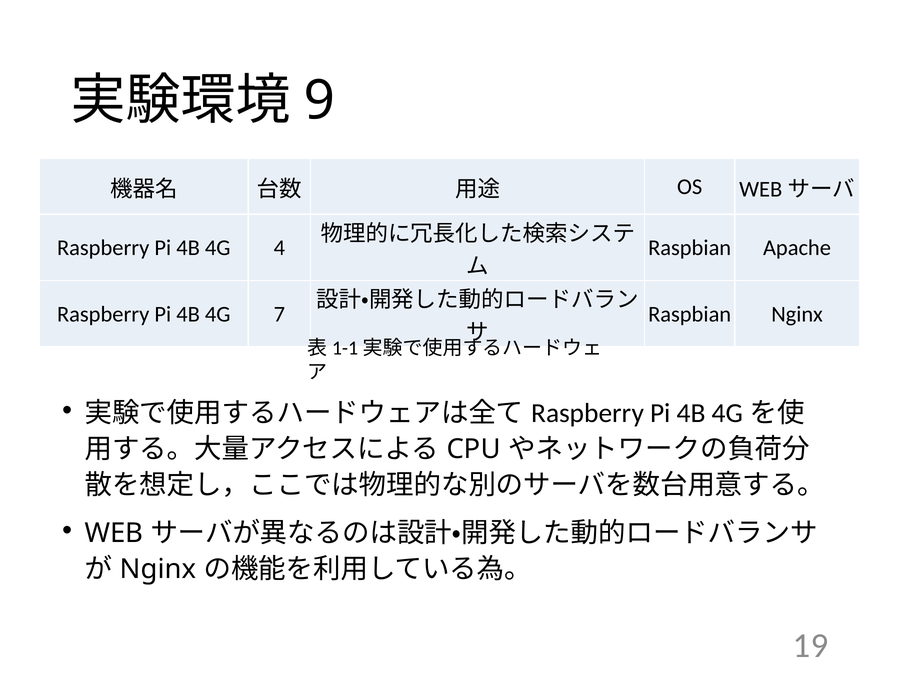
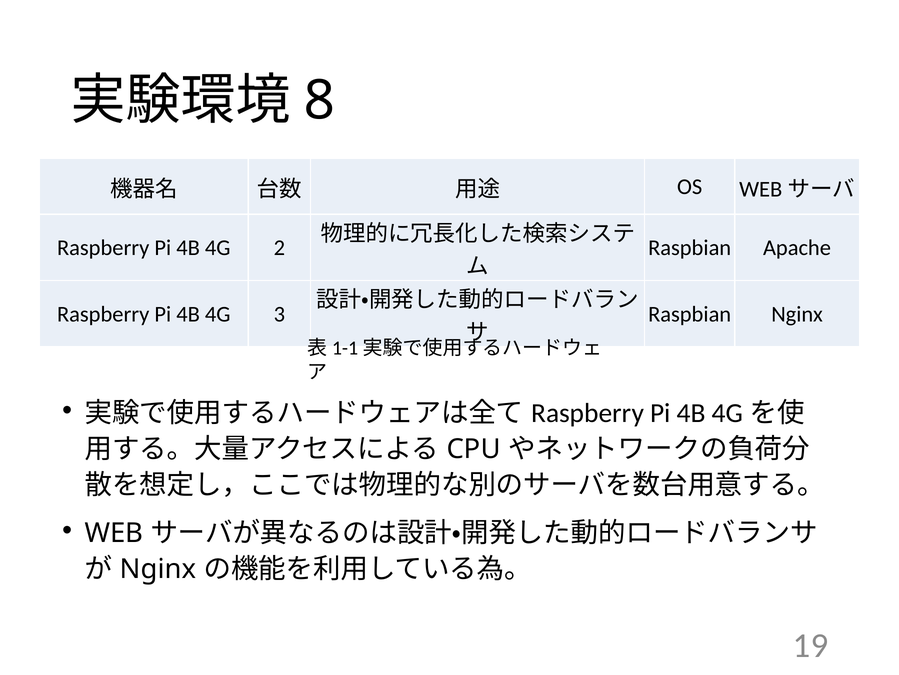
9: 9 -> 8
4: 4 -> 2
7: 7 -> 3
